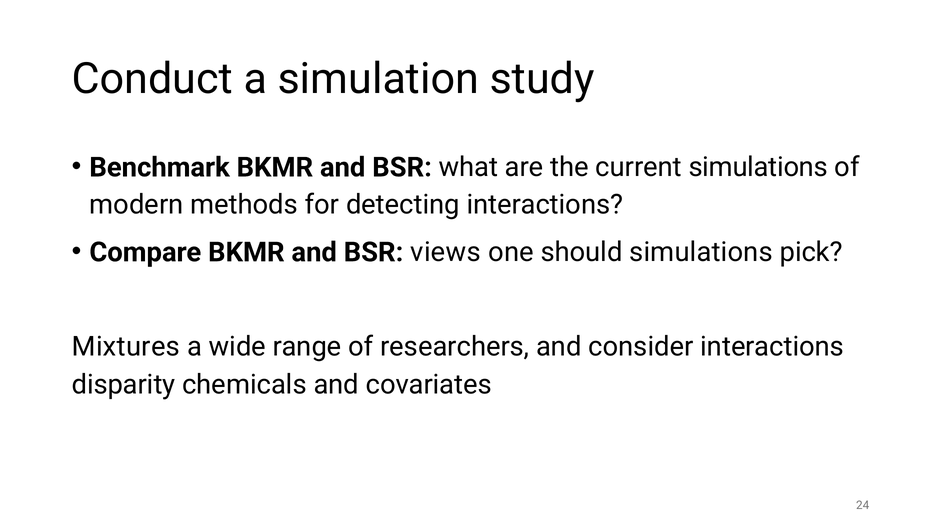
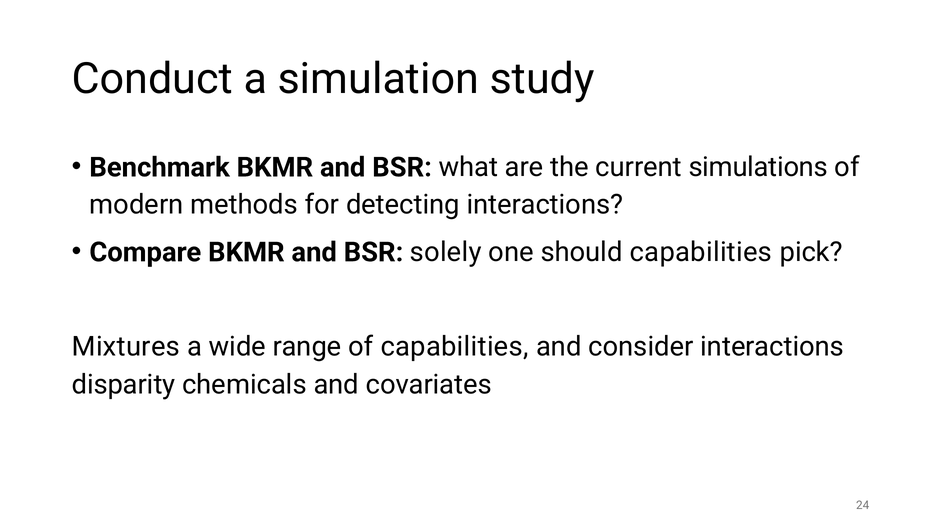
views: views -> solely
should simulations: simulations -> capabilities
of researchers: researchers -> capabilities
